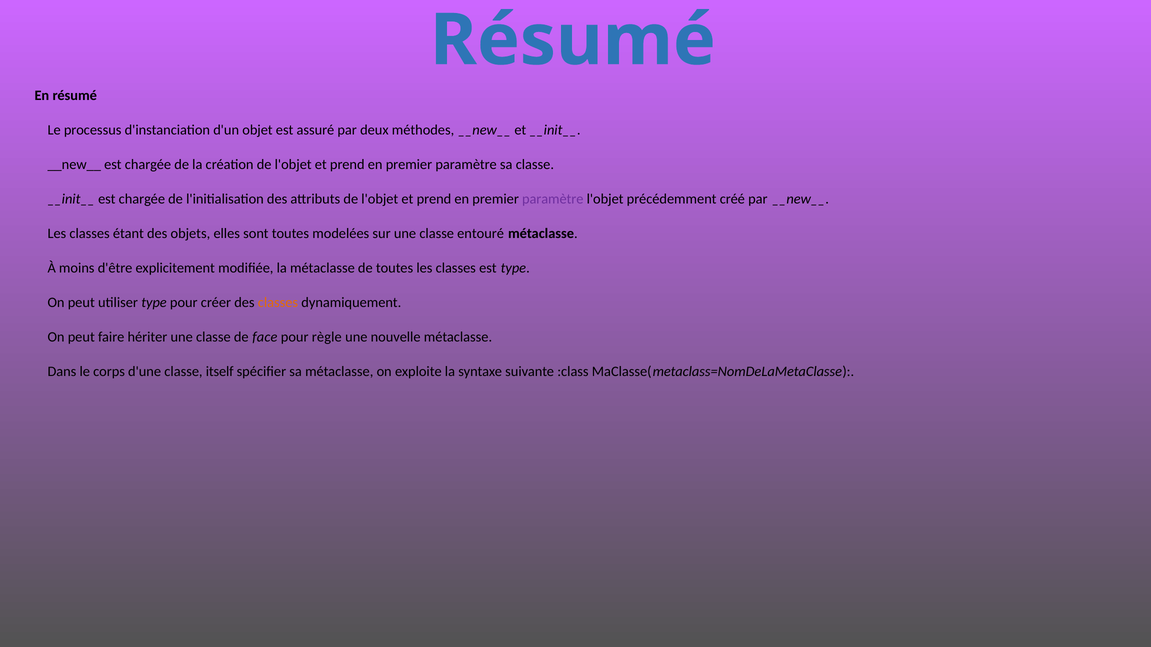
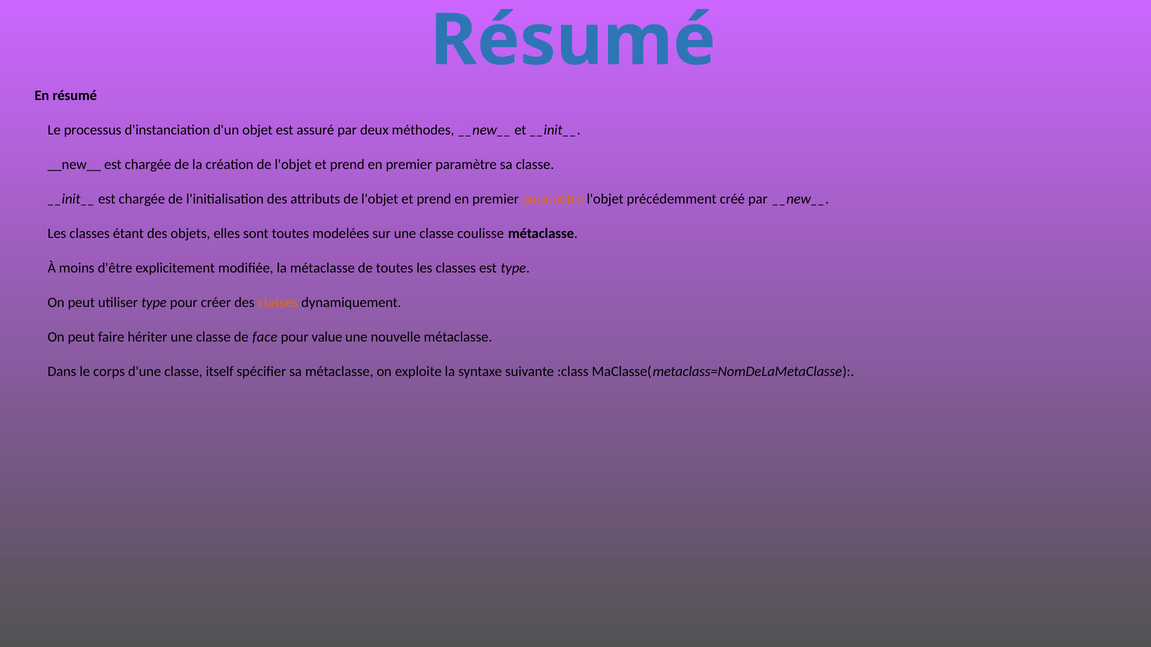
paramètre at (553, 199) colour: purple -> orange
entouré: entouré -> coulisse
règle: règle -> value
